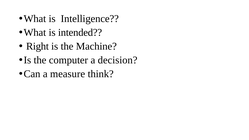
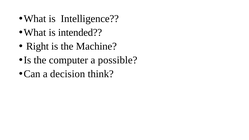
decision: decision -> possible
measure: measure -> decision
